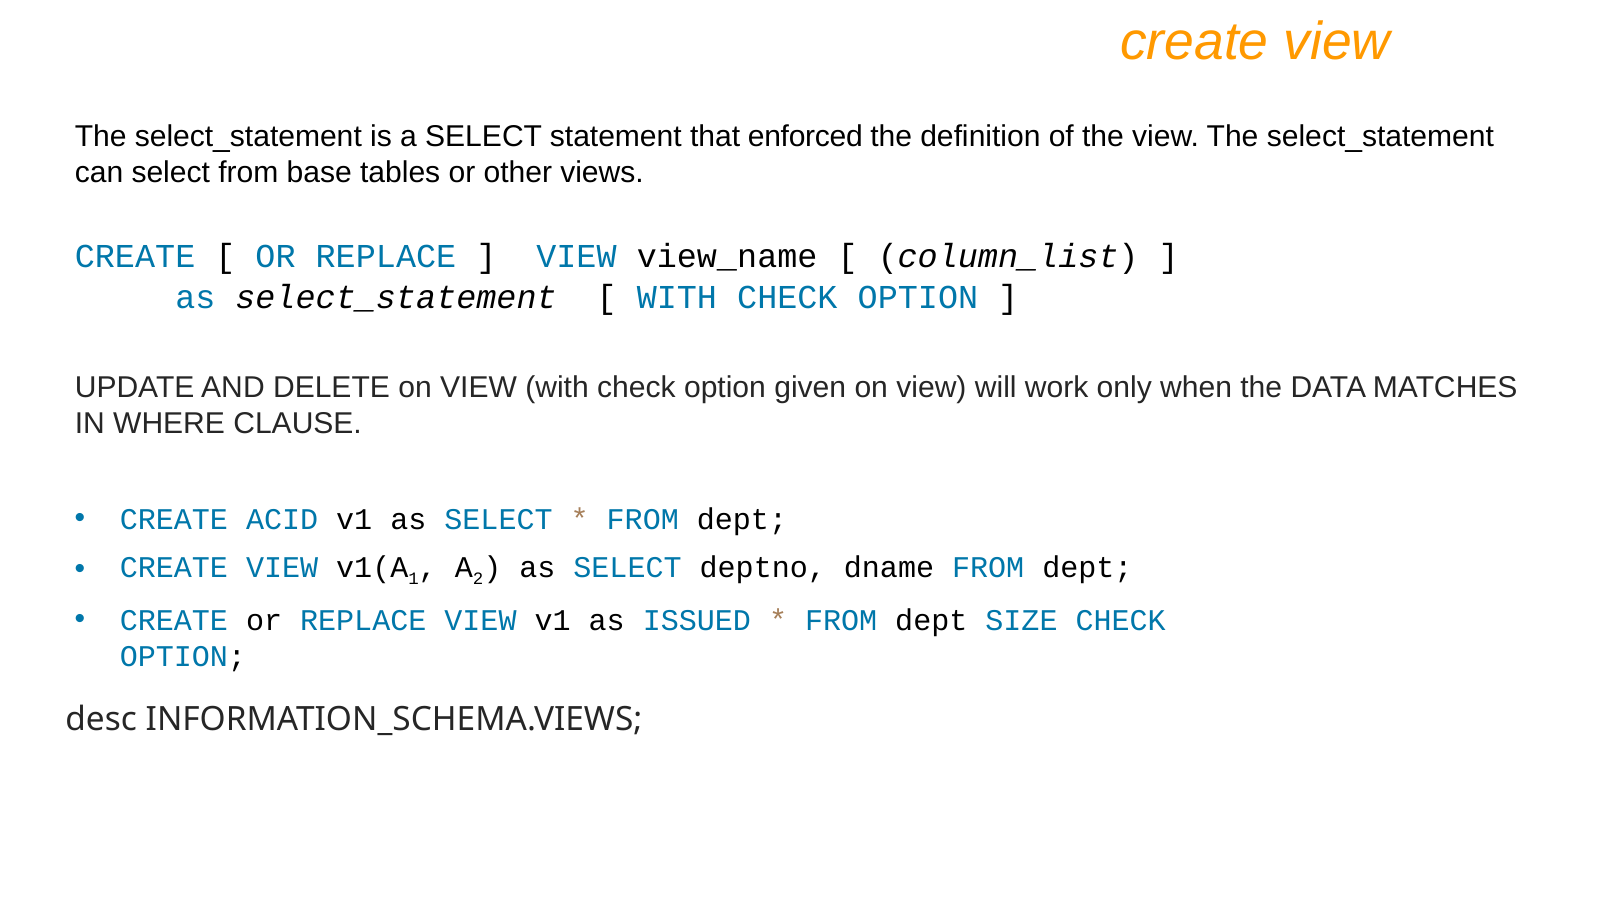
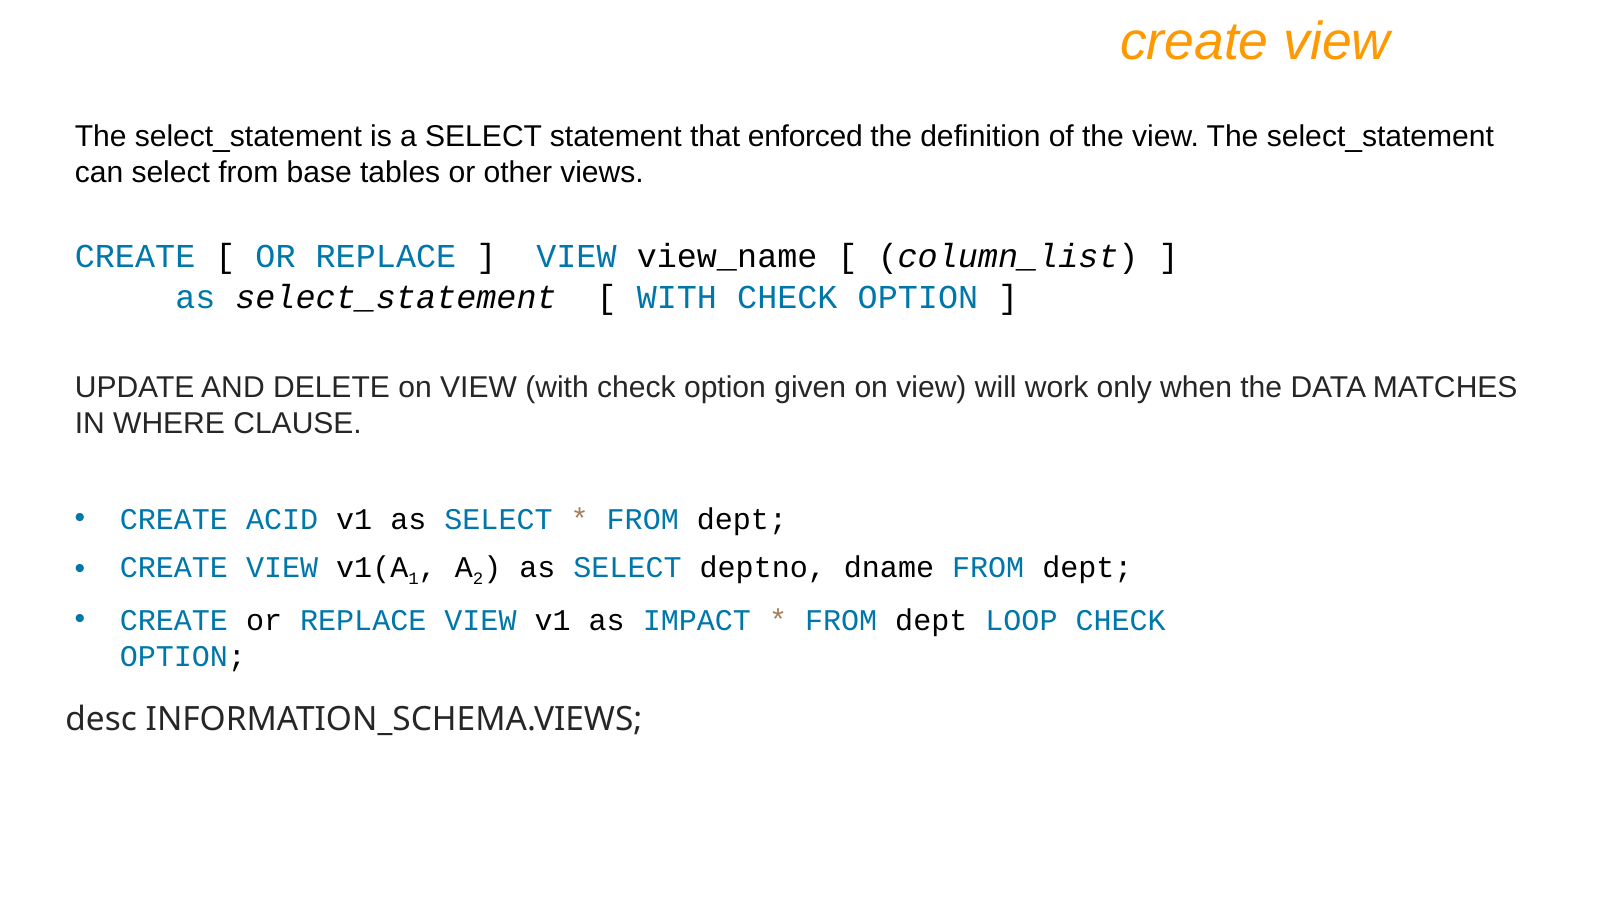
ISSUED: ISSUED -> IMPACT
SIZE: SIZE -> LOOP
